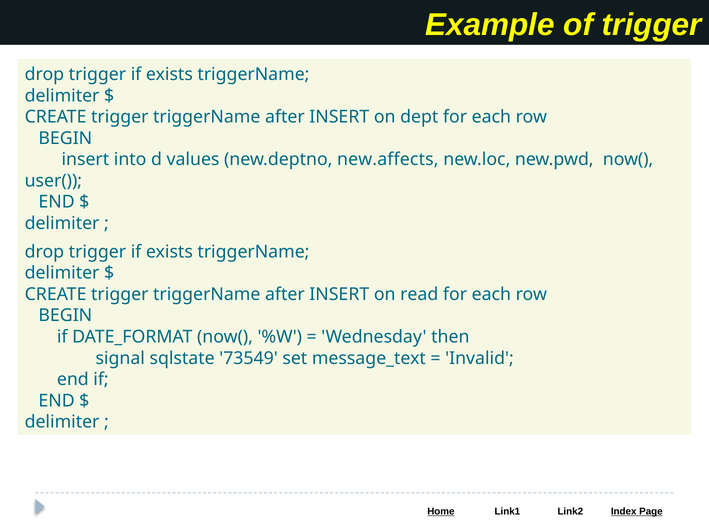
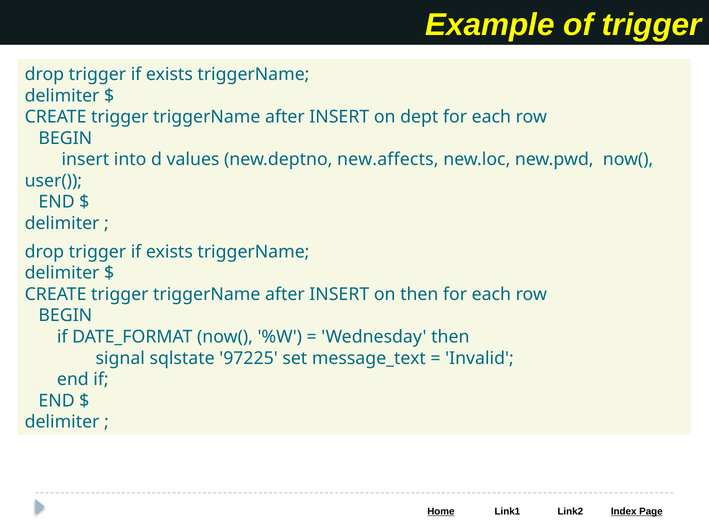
on read: read -> then
73549: 73549 -> 97225
